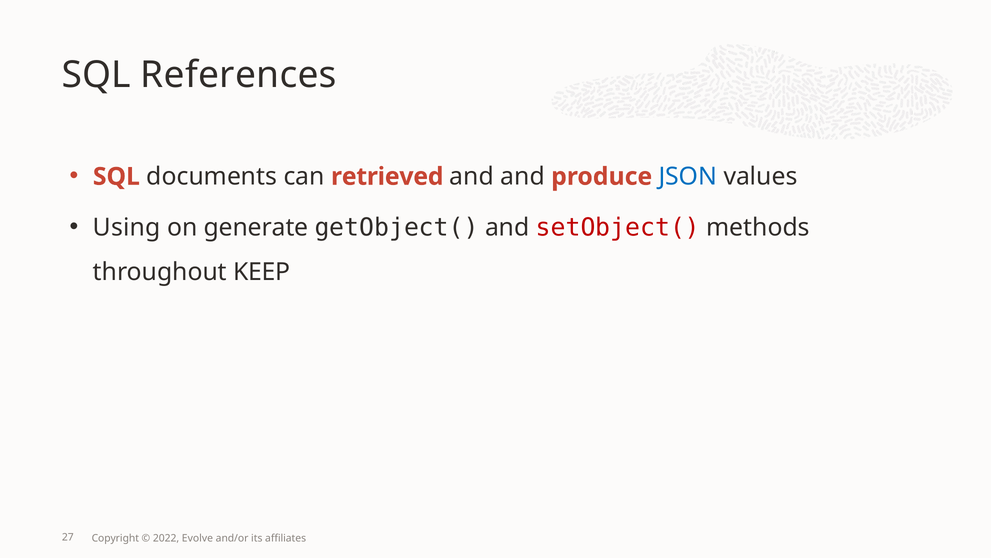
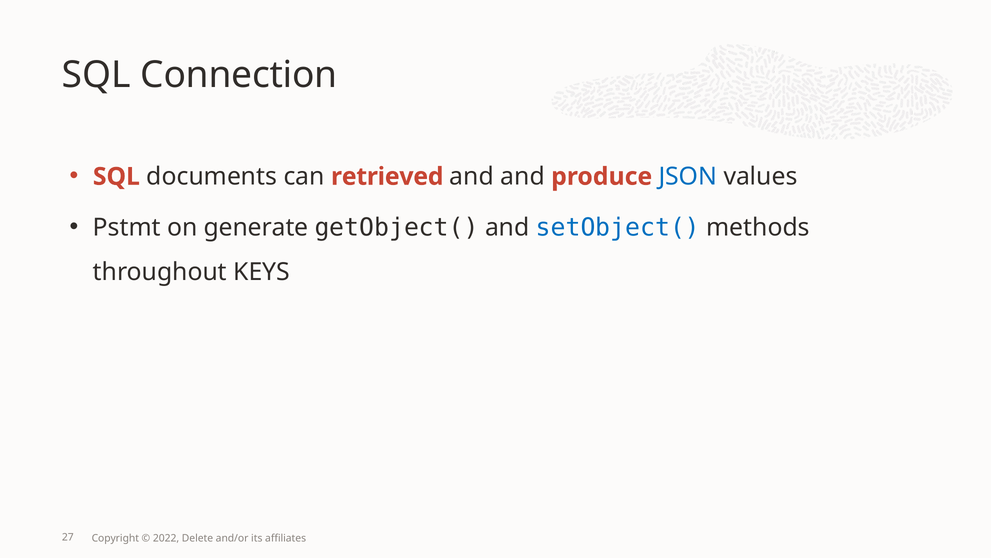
References: References -> Connection
Using: Using -> Pstmt
setObject( colour: red -> blue
KEEP: KEEP -> KEYS
Evolve: Evolve -> Delete
